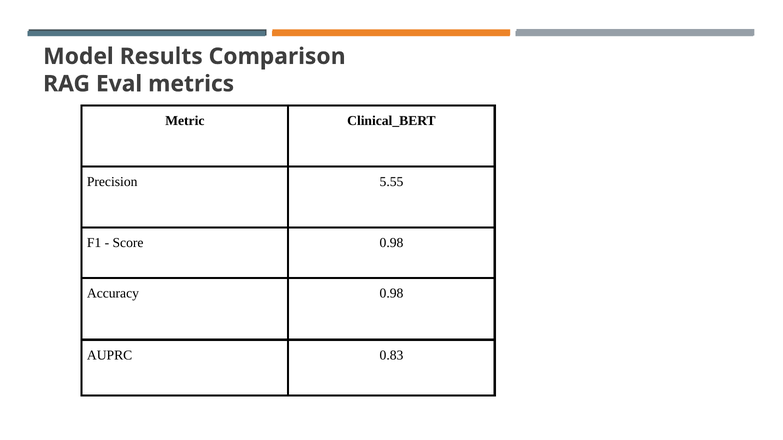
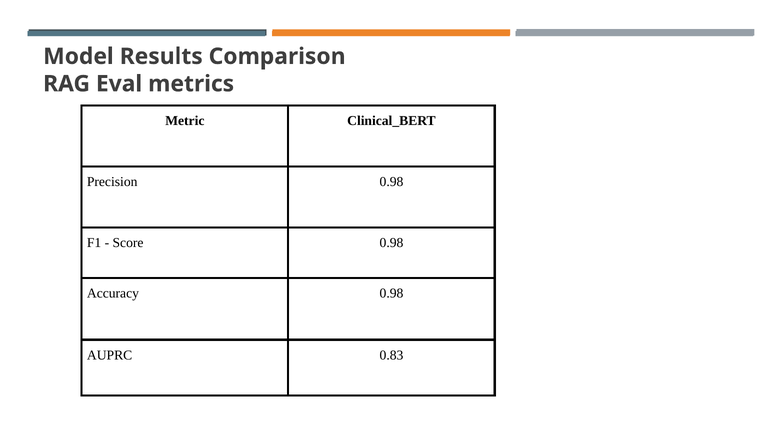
Precision 5.55: 5.55 -> 0.98
